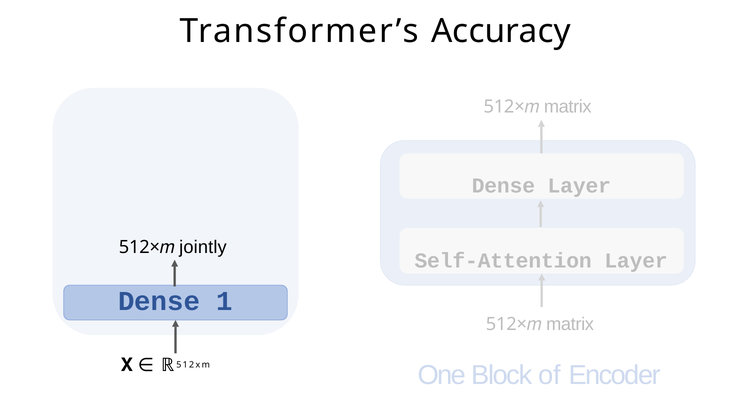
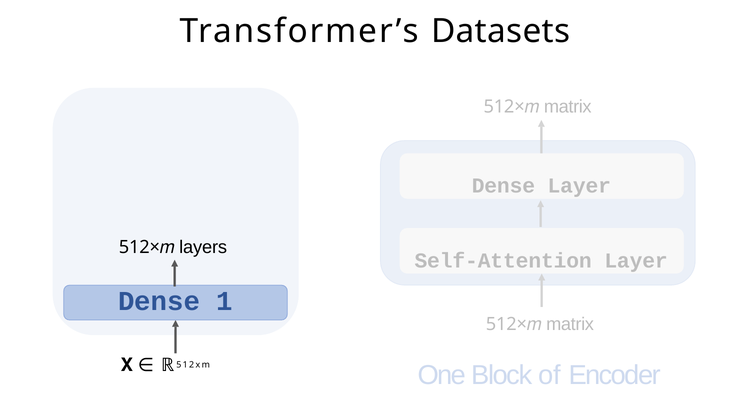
Accuracy: Accuracy -> Datasets
jointly: jointly -> layers
